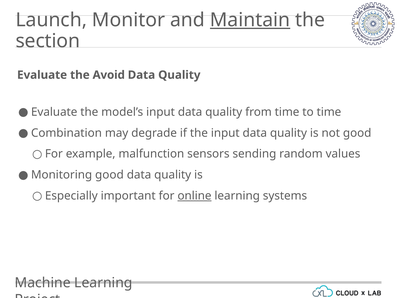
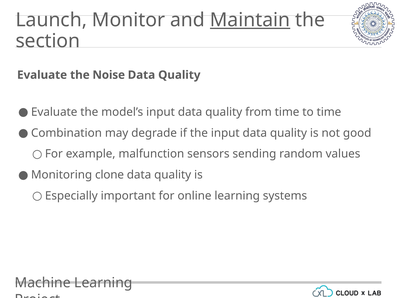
Avoid: Avoid -> Noise
Monitoring good: good -> clone
online underline: present -> none
